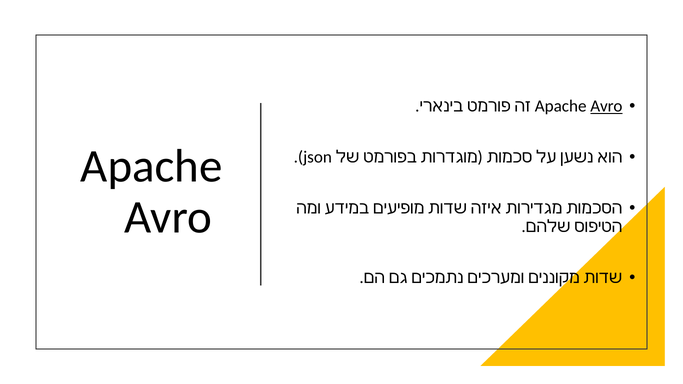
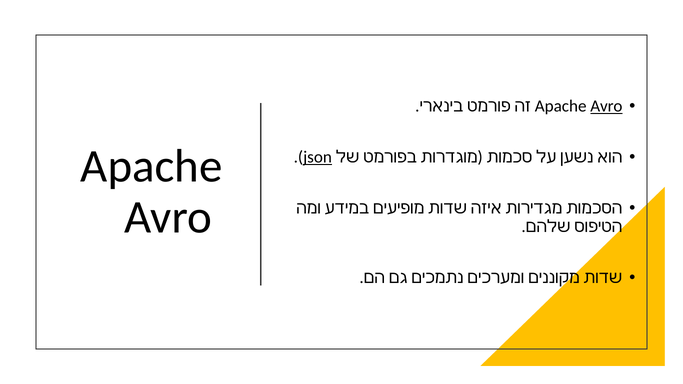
json underline: none -> present
